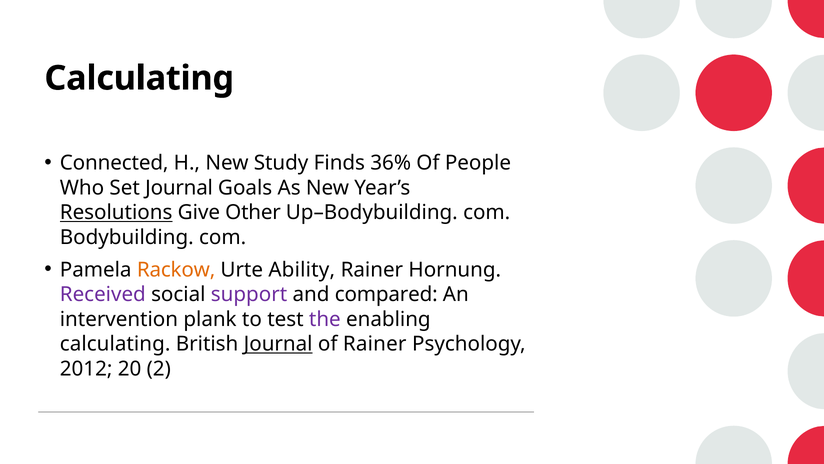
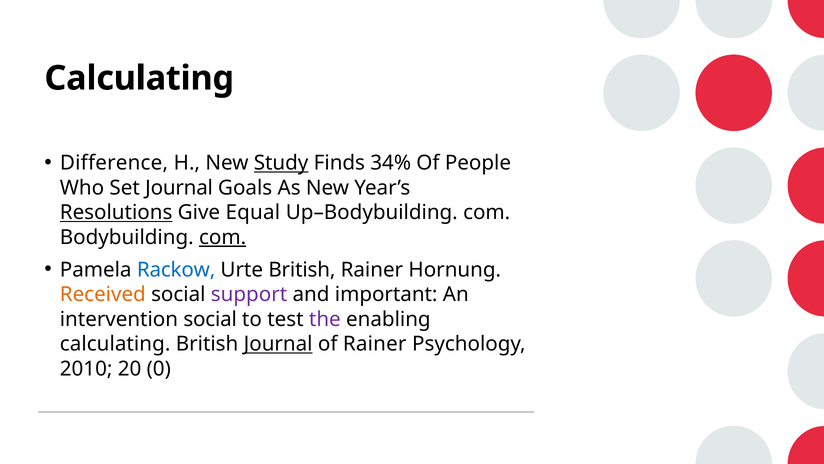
Connected: Connected -> Difference
Study underline: none -> present
36%: 36% -> 34%
Other: Other -> Equal
com at (223, 237) underline: none -> present
Rackow colour: orange -> blue
Urte Ability: Ability -> British
Received colour: purple -> orange
compared: compared -> important
intervention plank: plank -> social
2012: 2012 -> 2010
2: 2 -> 0
